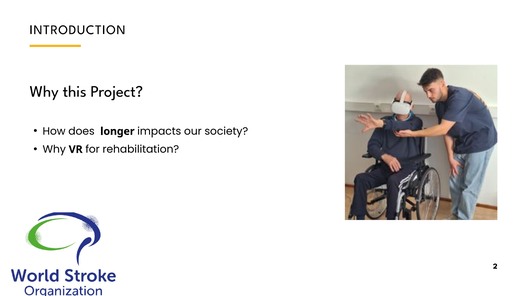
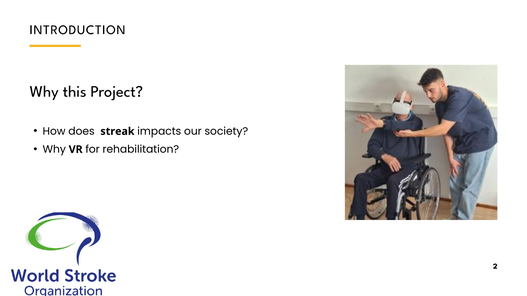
longer: longer -> streak
